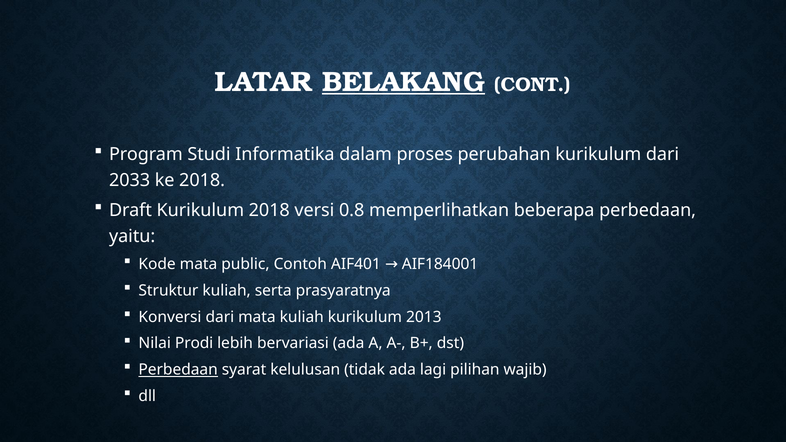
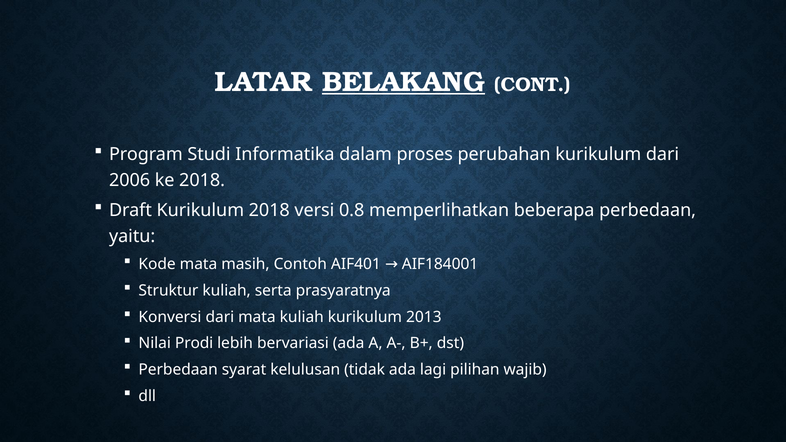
2033: 2033 -> 2006
public: public -> masih
Perbedaan at (178, 370) underline: present -> none
